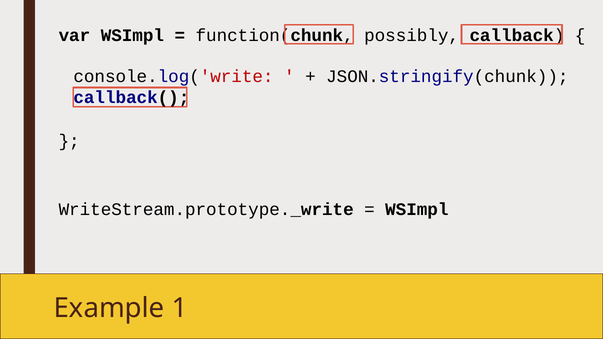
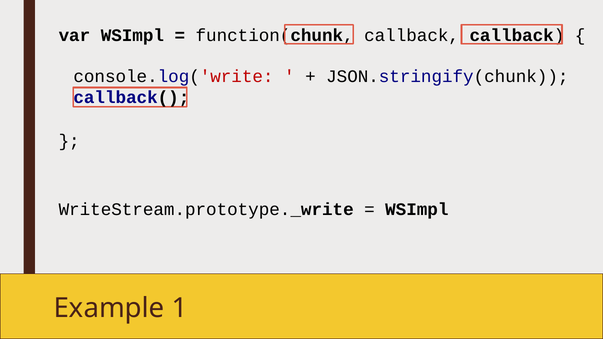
function(chunk possibly: possibly -> callback
